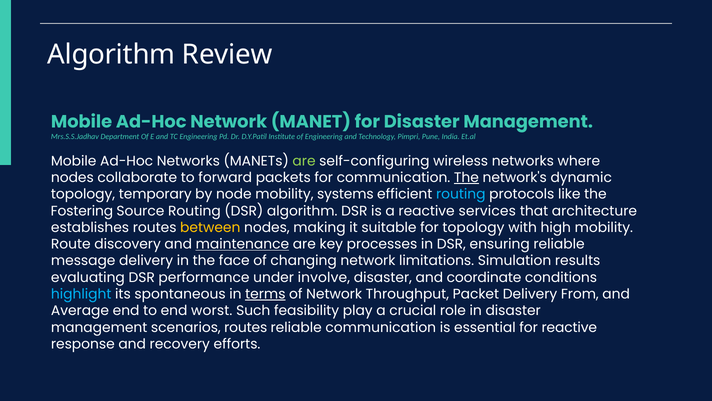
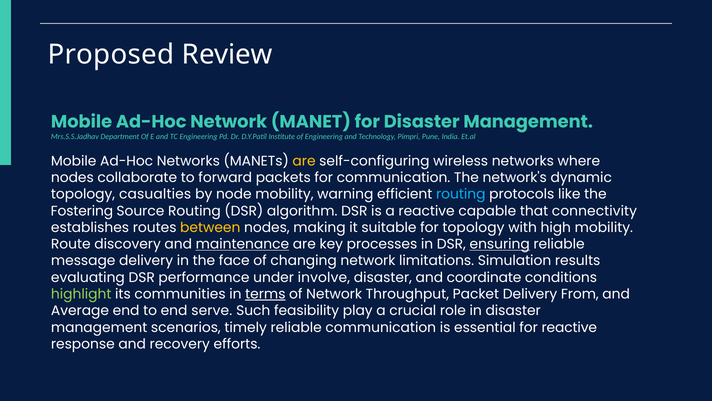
Algorithm at (111, 55): Algorithm -> Proposed
are at (304, 161) colour: light green -> yellow
The at (466, 177) underline: present -> none
temporary: temporary -> casualties
systems: systems -> warning
services: services -> capable
architecture: architecture -> connectivity
ensuring underline: none -> present
highlight colour: light blue -> light green
spontaneous: spontaneous -> communities
worst: worst -> serve
scenarios routes: routes -> timely
